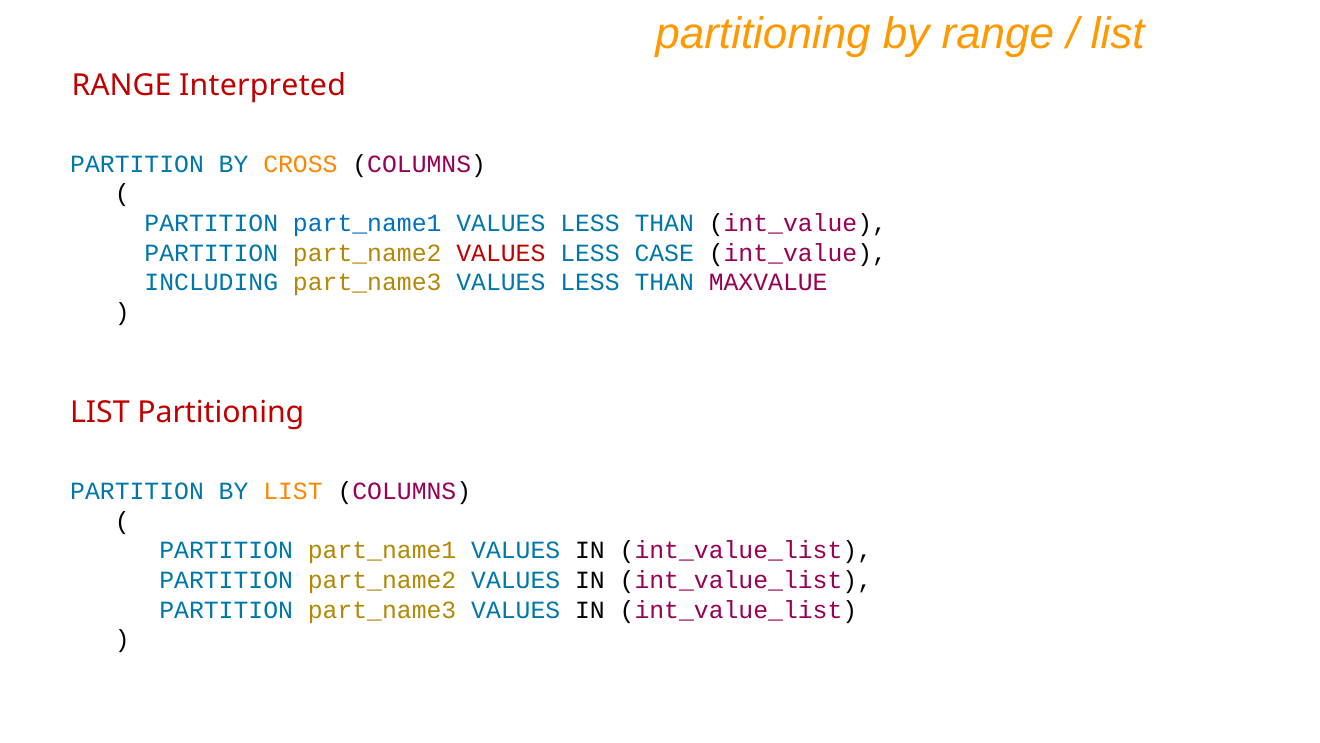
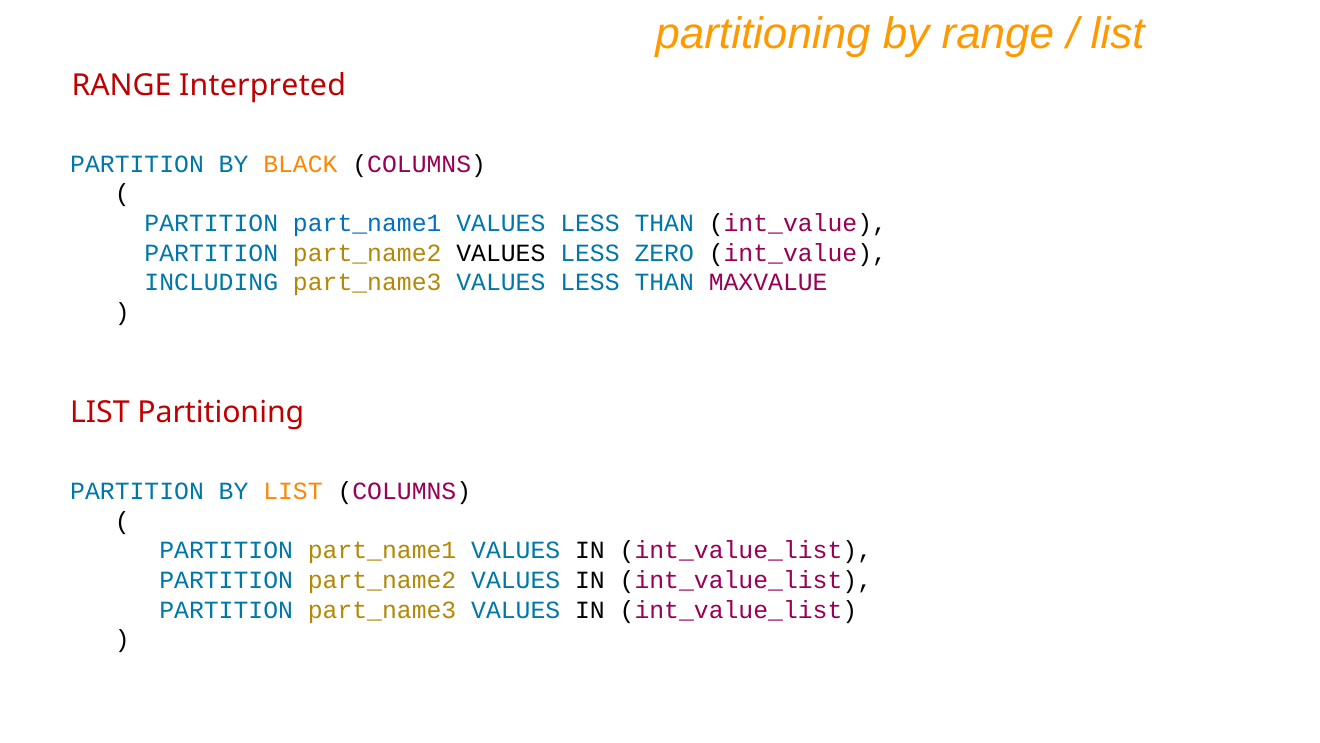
CROSS: CROSS -> BLACK
VALUES at (501, 253) colour: red -> black
CASE: CASE -> ZERO
